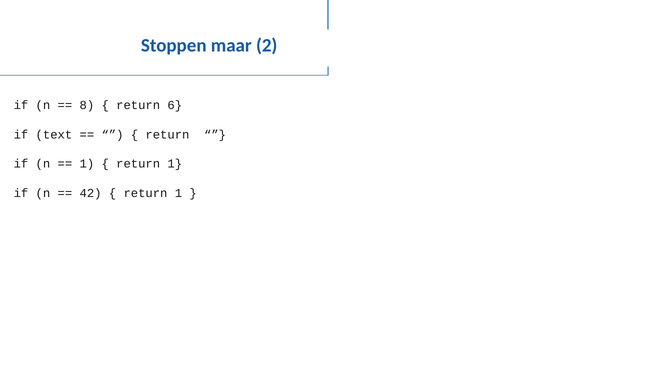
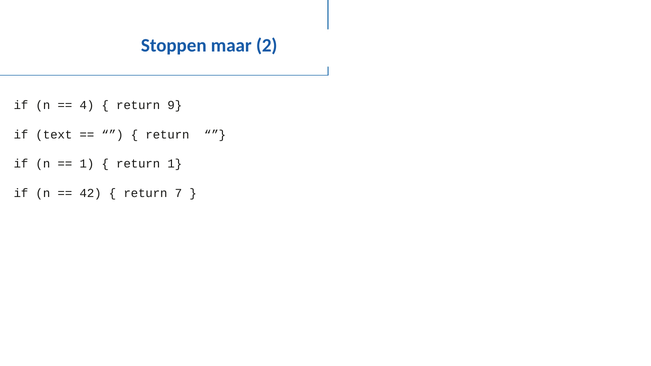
8: 8 -> 4
6: 6 -> 9
1 at (178, 193): 1 -> 7
